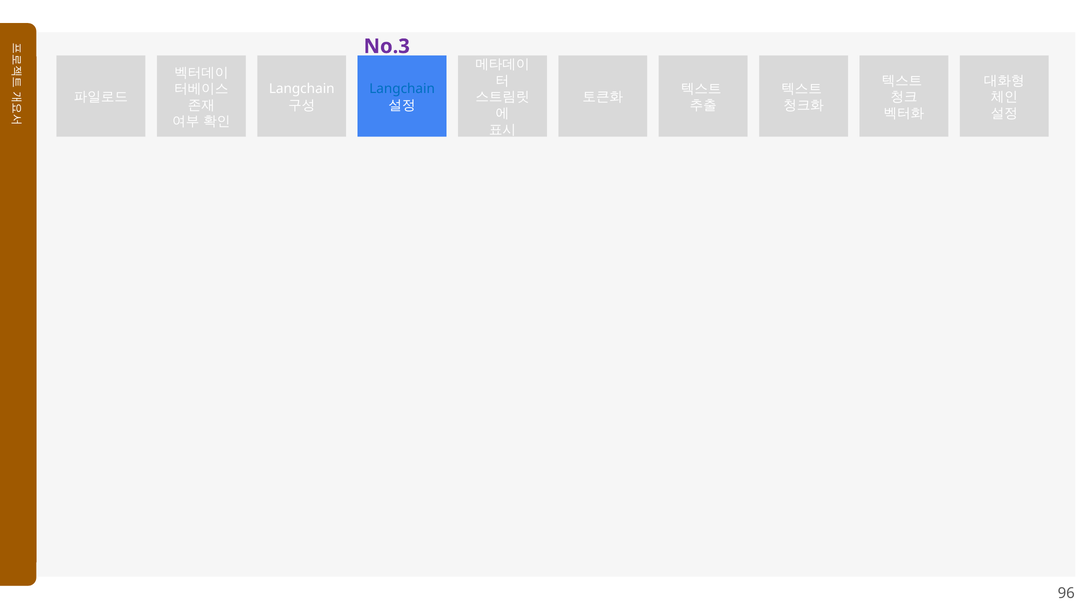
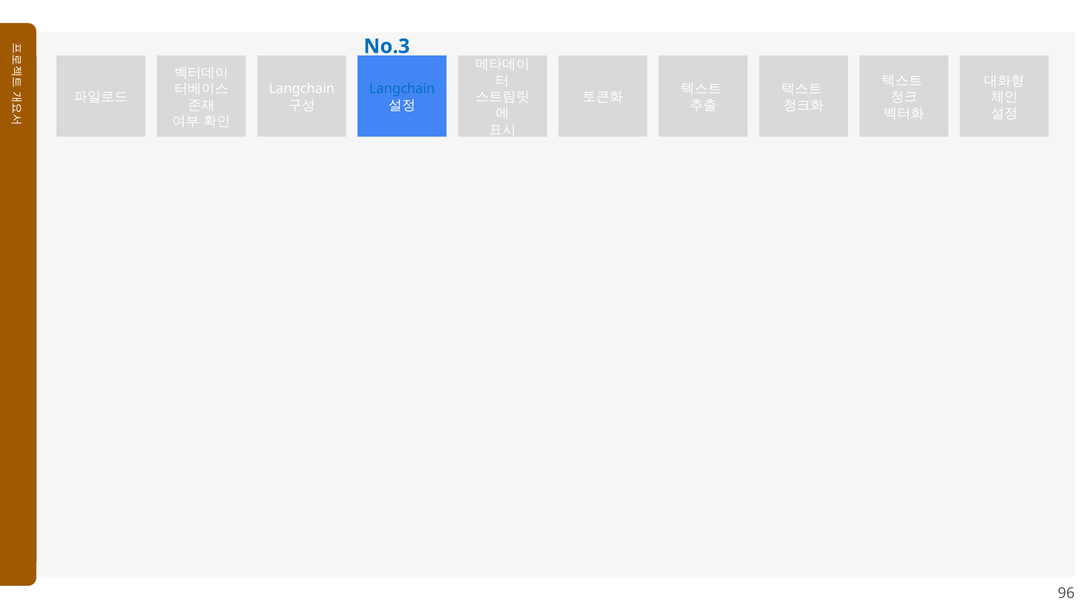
No.3 colour: purple -> blue
